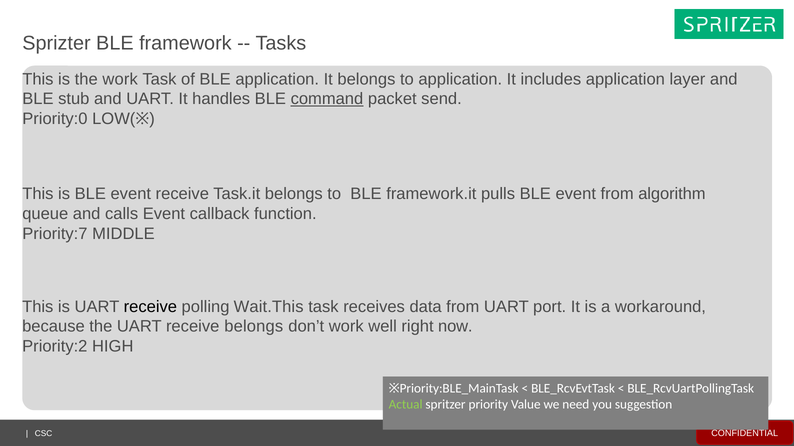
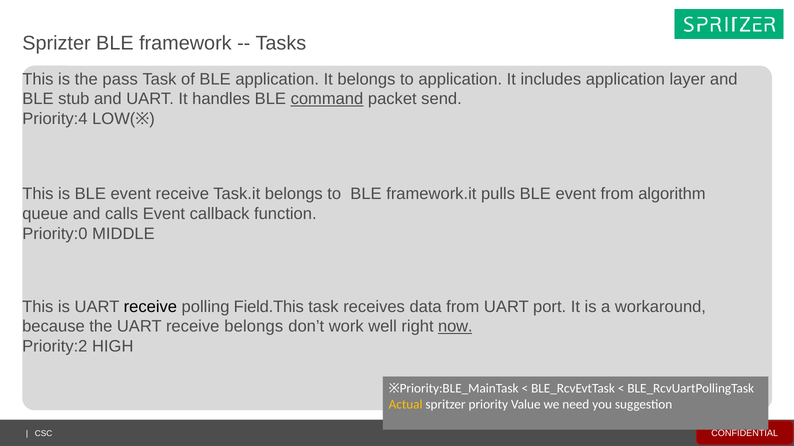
the work: work -> pass
Priority:0: Priority:0 -> Priority:4
Priority:7: Priority:7 -> Priority:0
Wait.This: Wait.This -> Field.This
now underline: none -> present
Actual colour: light green -> yellow
